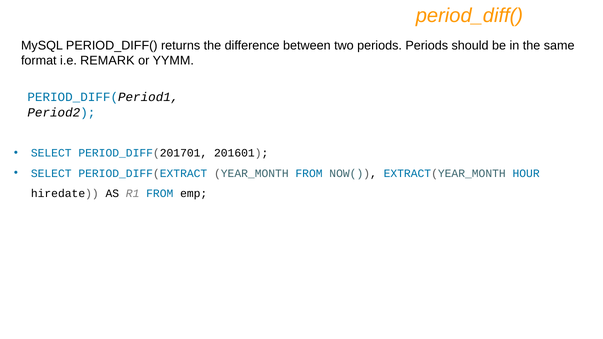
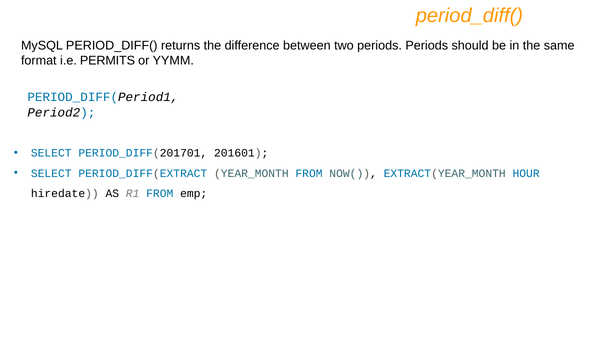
REMARK: REMARK -> PERMITS
